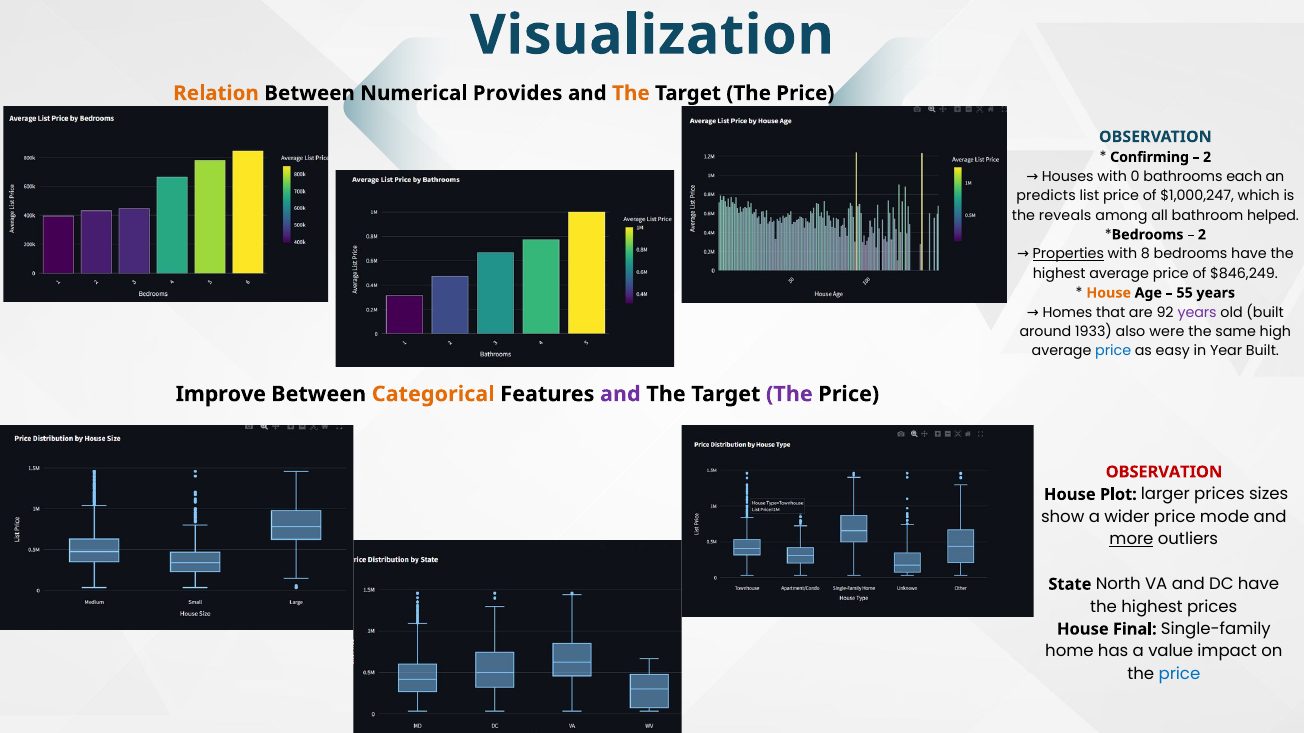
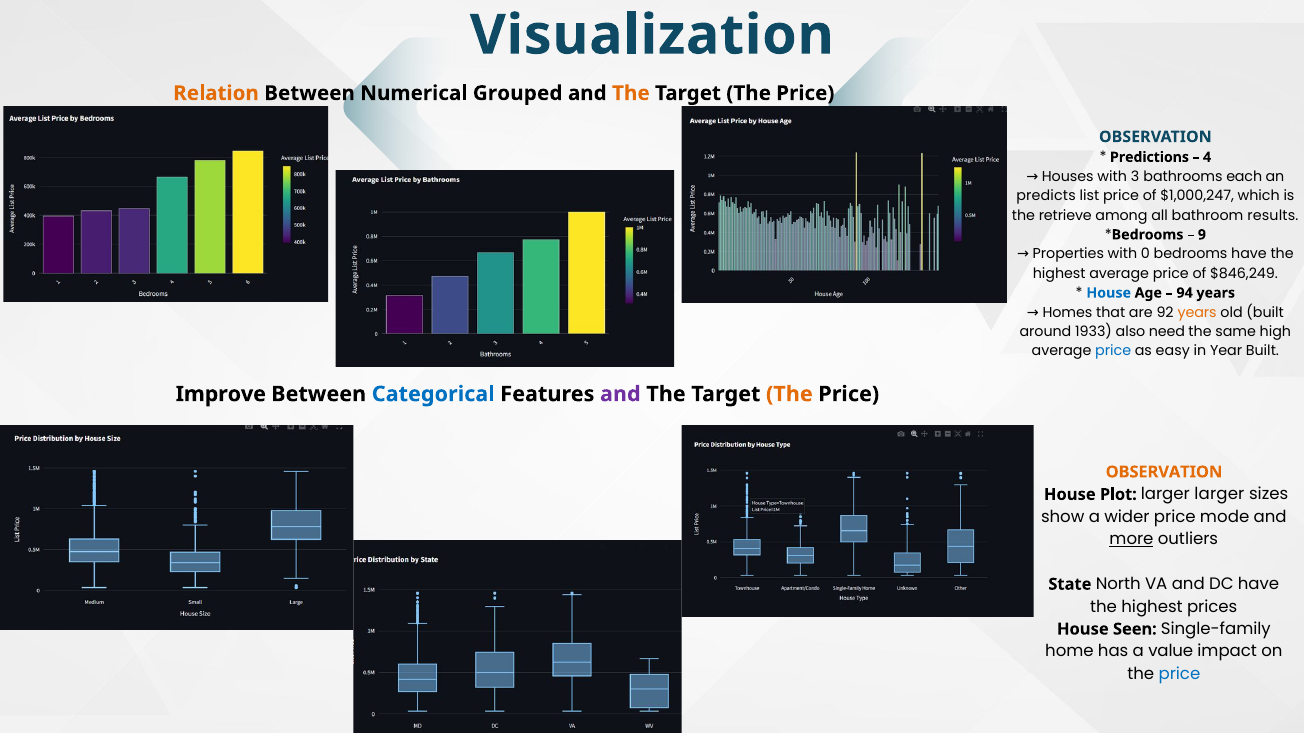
Provides: Provides -> Grouped
Confirming: Confirming -> Predictions
2 at (1207, 157): 2 -> 4
0: 0 -> 3
reveals: reveals -> retrieve
helped: helped -> results
2 at (1202, 235): 2 -> 9
Properties underline: present -> none
8: 8 -> 0
House at (1109, 293) colour: orange -> blue
55: 55 -> 94
years at (1197, 313) colour: purple -> orange
were: were -> need
Categorical colour: orange -> blue
The at (789, 394) colour: purple -> orange
OBSERVATION at (1164, 472) colour: red -> orange
larger prices: prices -> larger
Final: Final -> Seen
